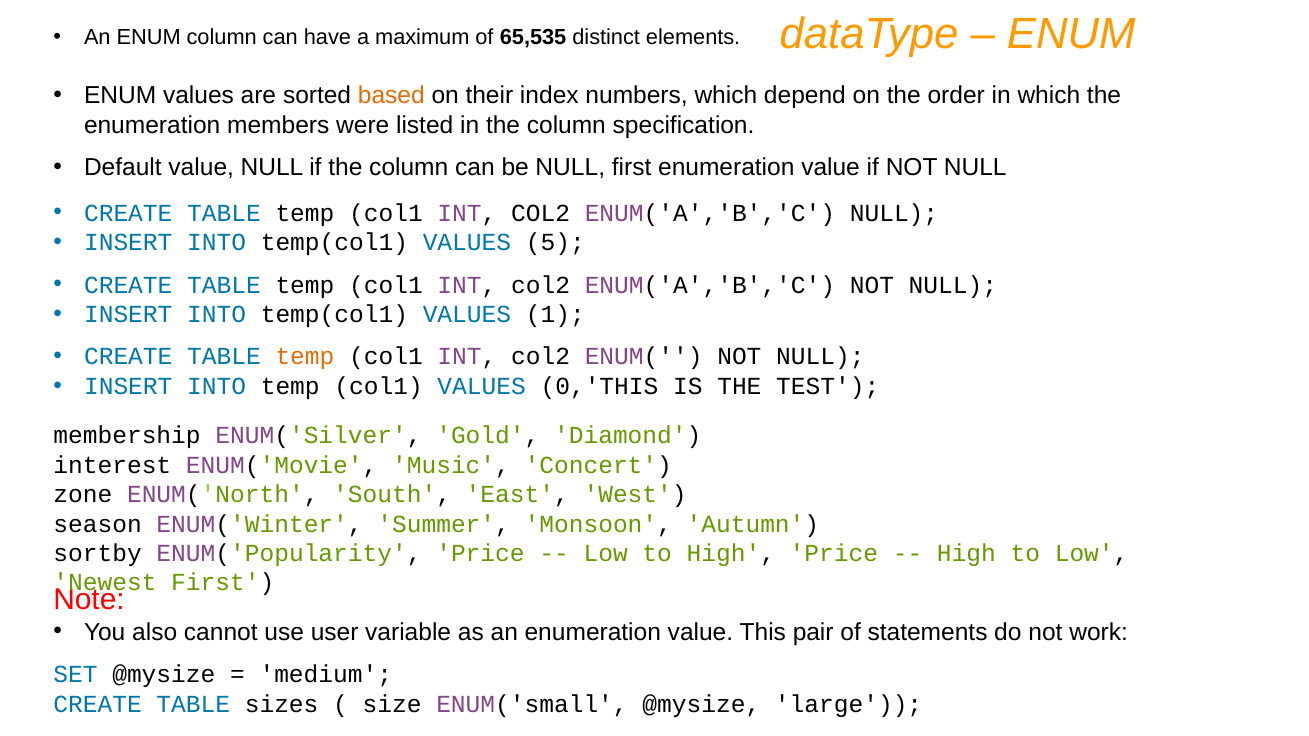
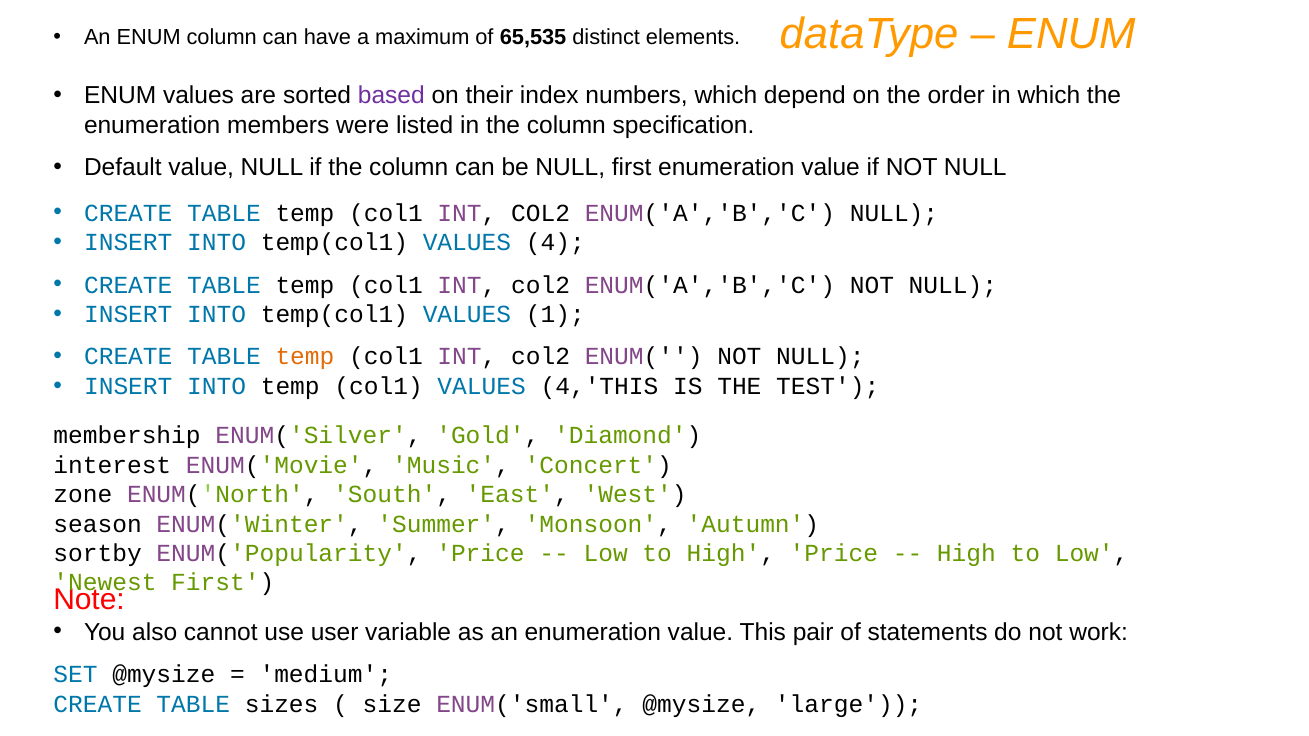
based colour: orange -> purple
5: 5 -> 4
0,'THIS: 0,'THIS -> 4,'THIS
